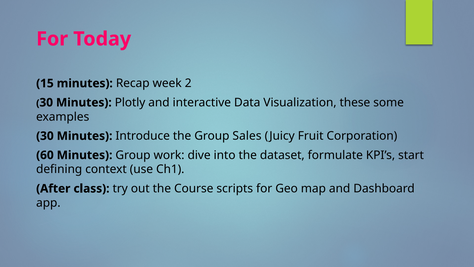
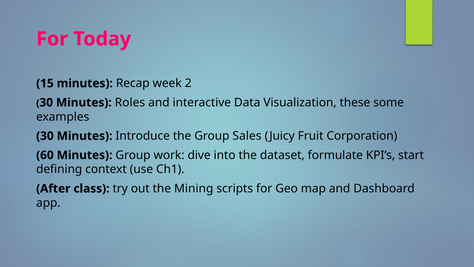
Plotly: Plotly -> Roles
Course: Course -> Mining
